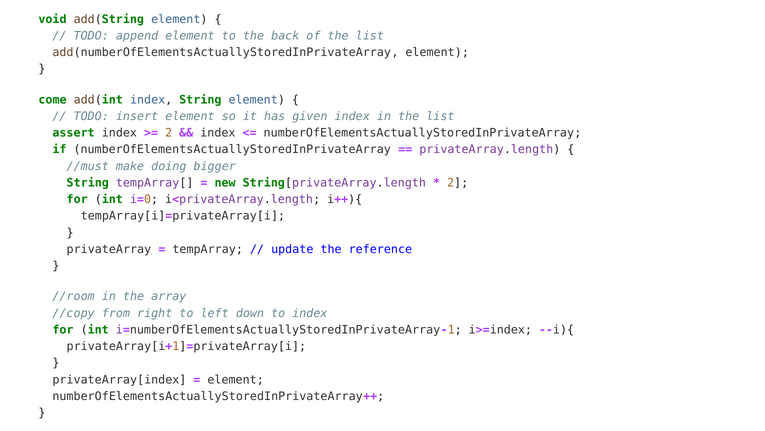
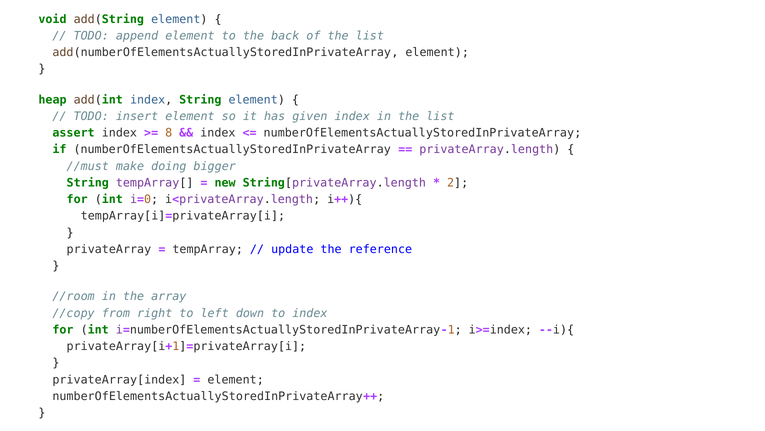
come: come -> heap
2 at (169, 133): 2 -> 8
